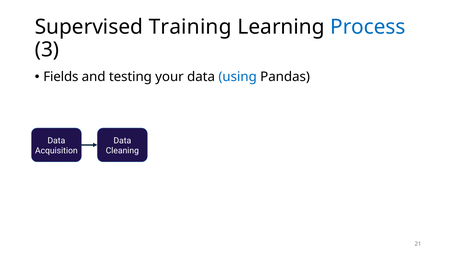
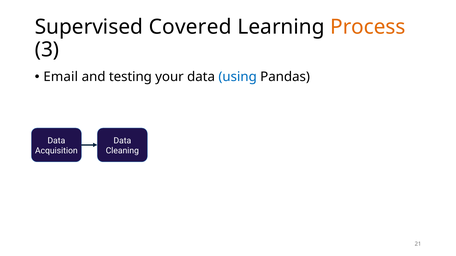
Training: Training -> Covered
Process colour: blue -> orange
Fields: Fields -> Email
